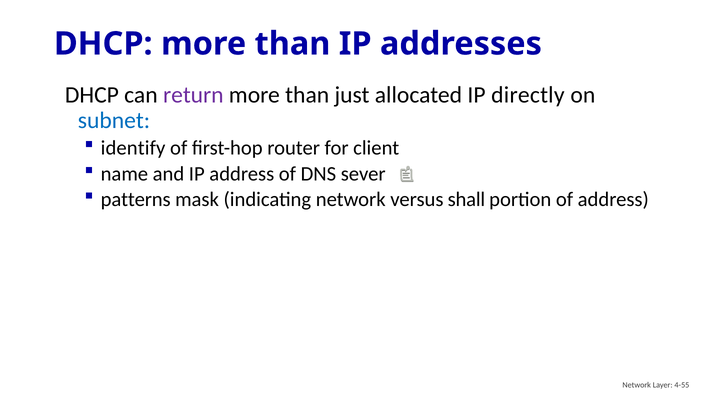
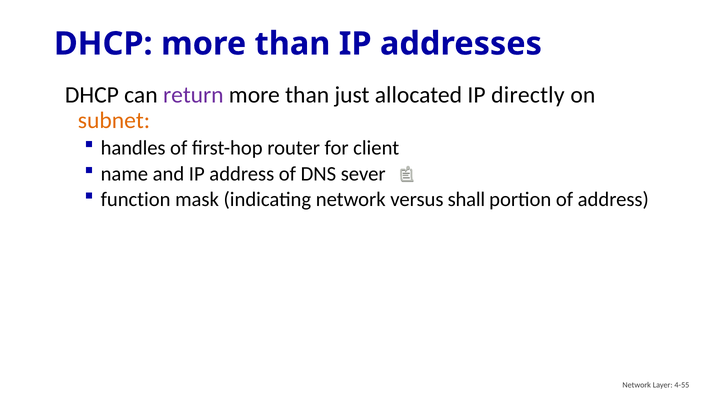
subnet colour: blue -> orange
identify: identify -> handles
patterns: patterns -> function
